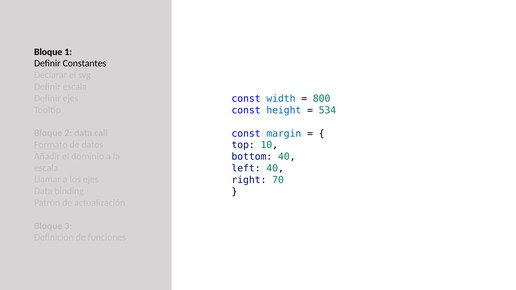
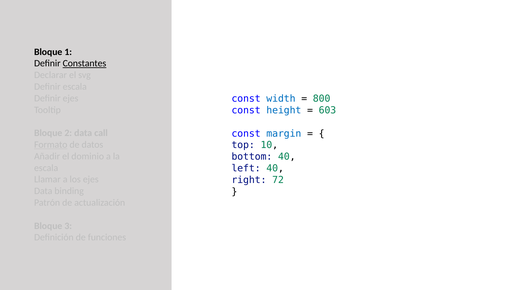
Constantes underline: none -> present
534: 534 -> 603
70: 70 -> 72
